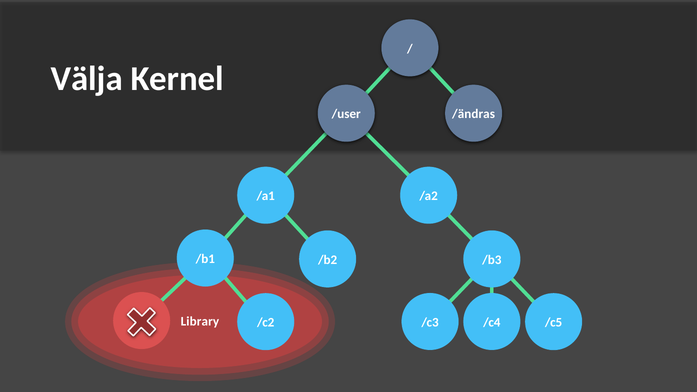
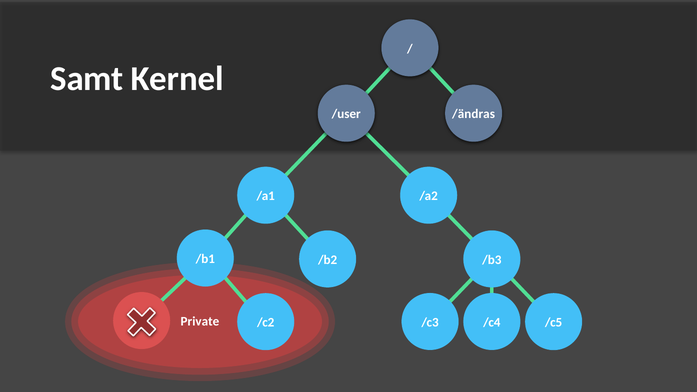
Välja: Välja -> Samt
Library: Library -> Private
